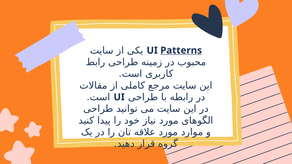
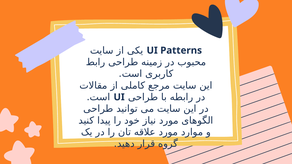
Patterns underline: present -> none
